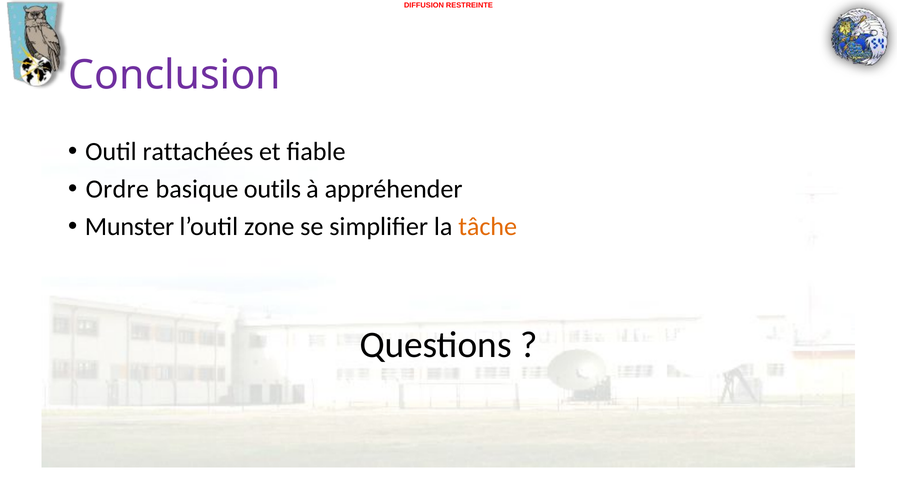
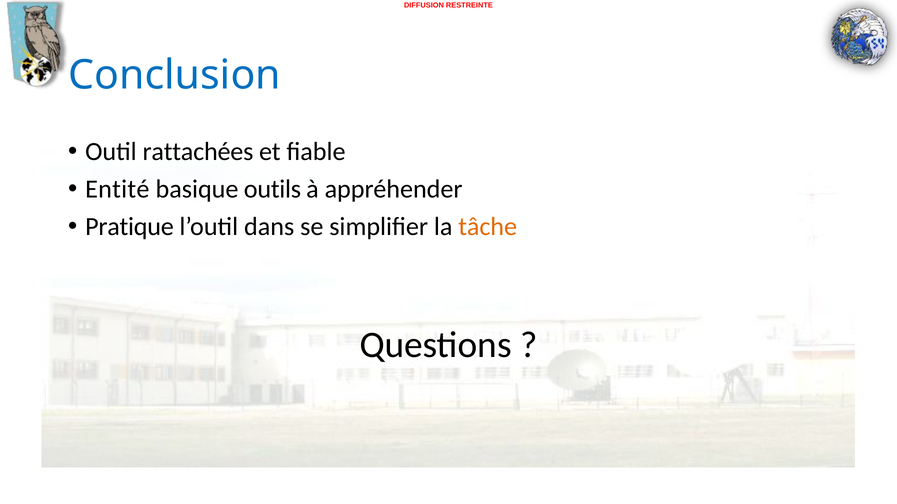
Conclusion colour: purple -> blue
Ordre: Ordre -> Entité
Munster: Munster -> Pratique
zone: zone -> dans
